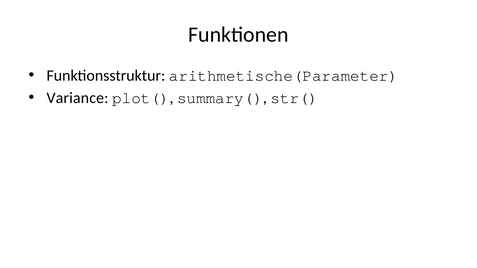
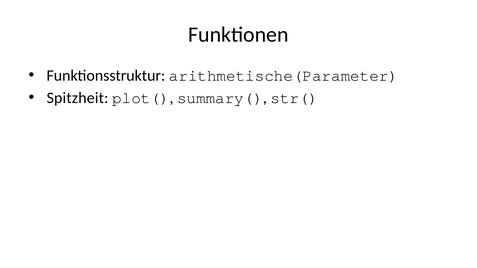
Variance: Variance -> Spitzheit
